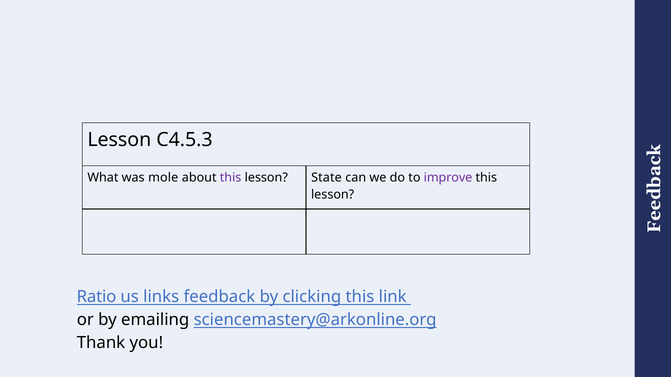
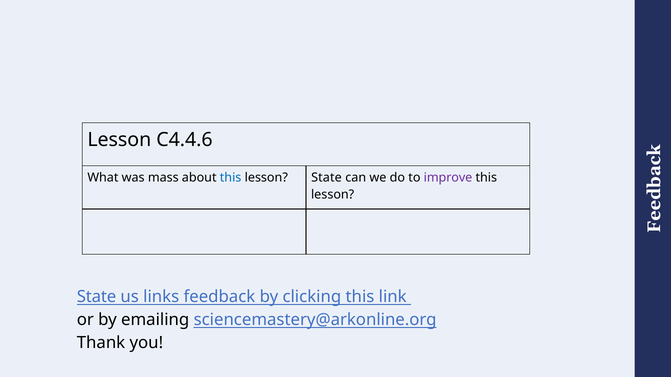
C4.5.3: C4.5.3 -> C4.4.6
mole: mole -> mass
this at (231, 178) colour: purple -> blue
Ratio at (97, 297): Ratio -> State
